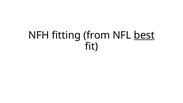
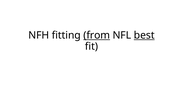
from underline: none -> present
